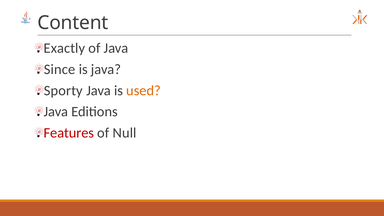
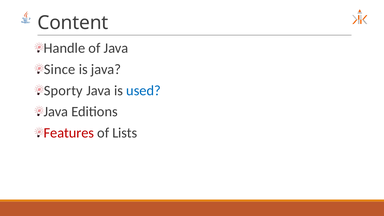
Exactly: Exactly -> Handle
used colour: orange -> blue
Null: Null -> Lists
